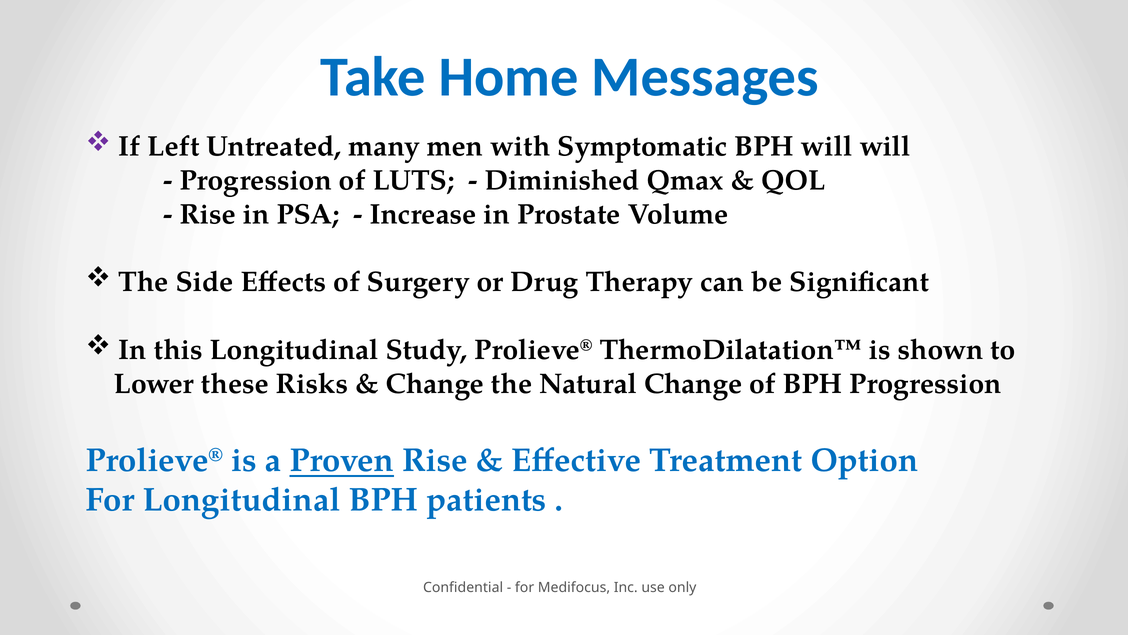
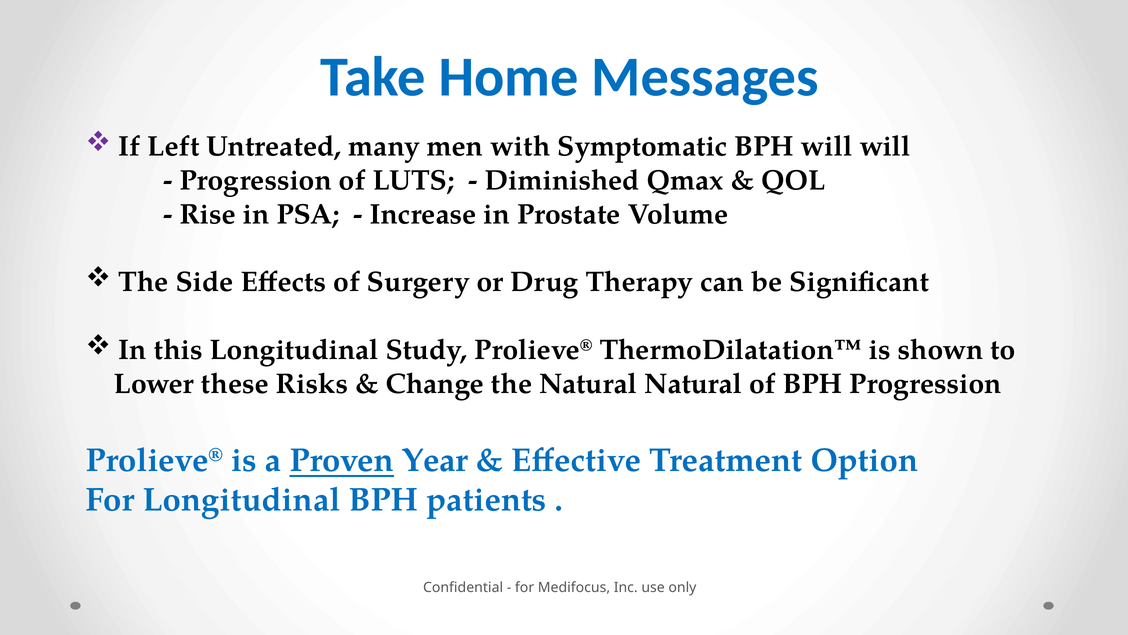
Natural Change: Change -> Natural
Proven Rise: Rise -> Year
